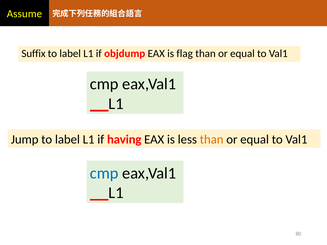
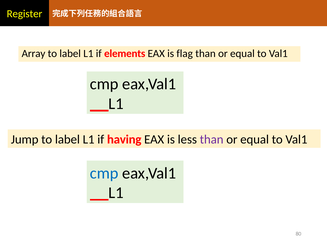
Assume: Assume -> Register
Suffix: Suffix -> Array
objdump: objdump -> elements
than at (212, 140) colour: orange -> purple
